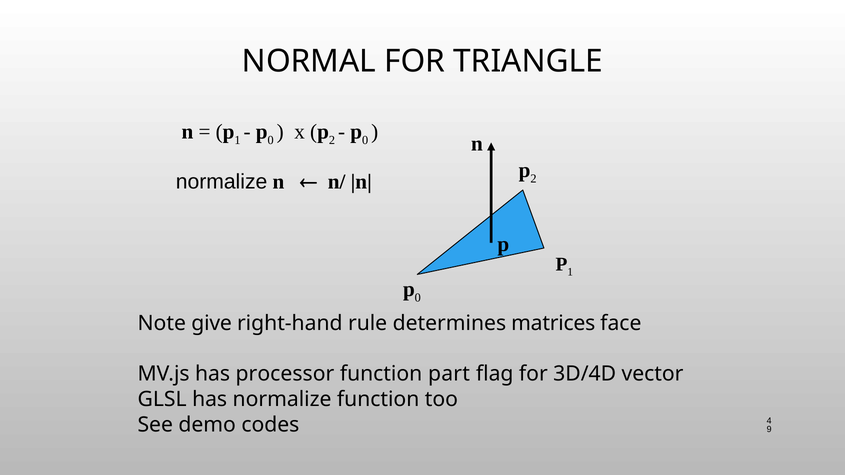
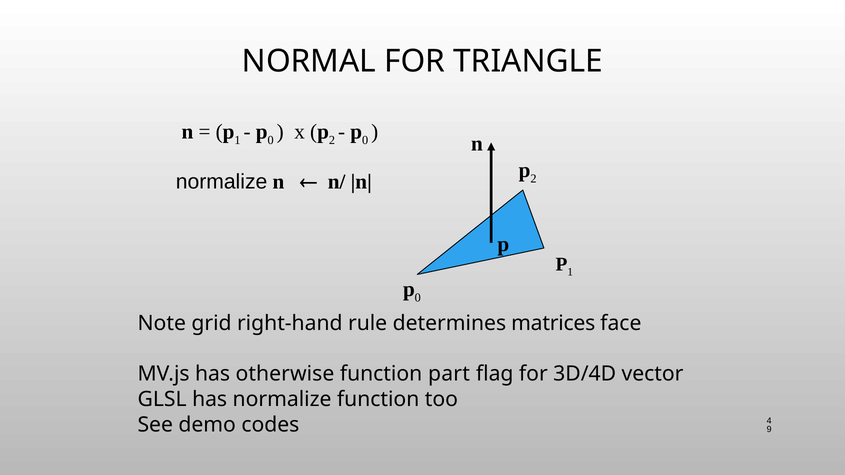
give: give -> grid
processor: processor -> otherwise
